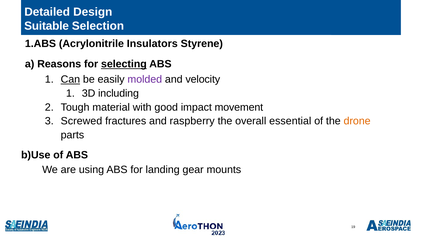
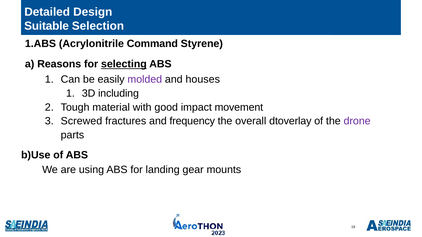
Insulators: Insulators -> Command
Can underline: present -> none
velocity: velocity -> houses
raspberry: raspberry -> frequency
essential: essential -> dtoverlay
drone colour: orange -> purple
